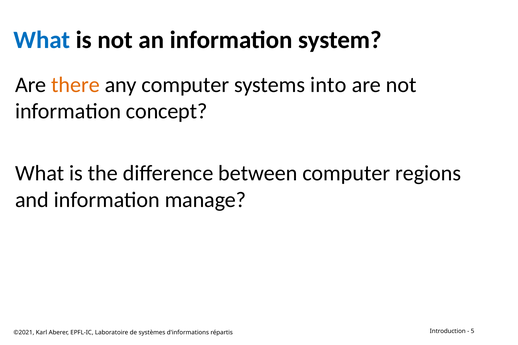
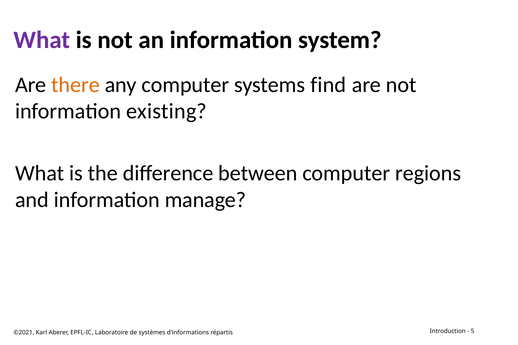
What at (42, 40) colour: blue -> purple
into: into -> find
concept: concept -> existing
